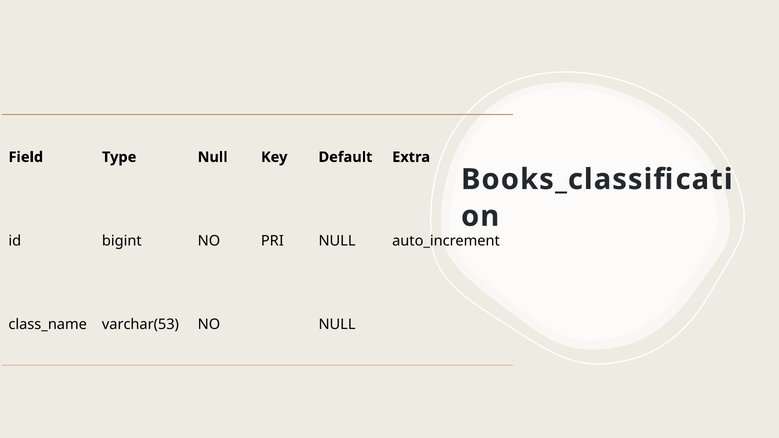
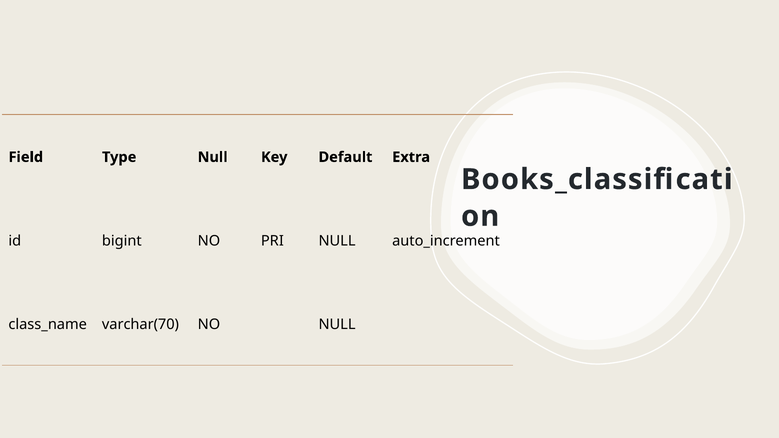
varchar(53: varchar(53 -> varchar(70
